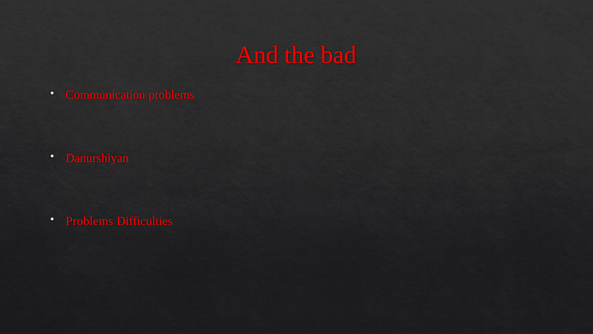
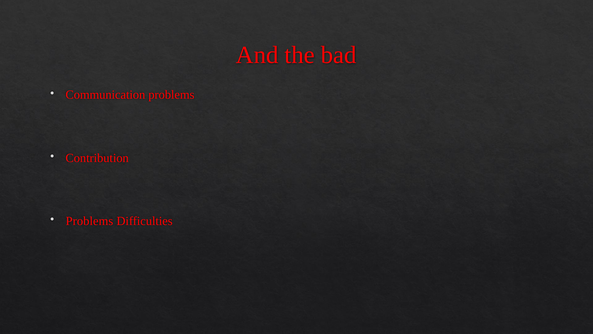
Danurshiyan: Danurshiyan -> Contribution
